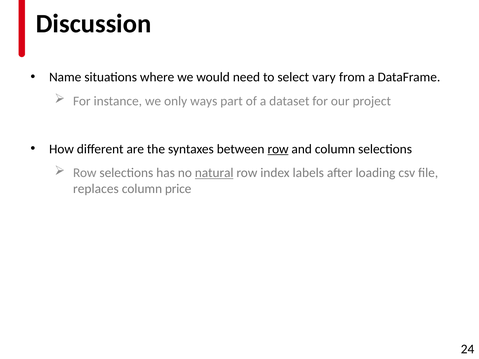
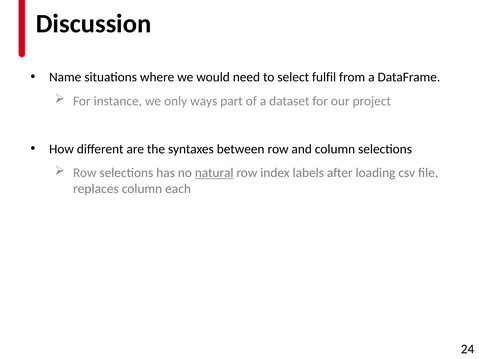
vary: vary -> fulfil
row at (278, 149) underline: present -> none
price: price -> each
